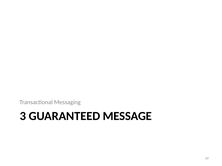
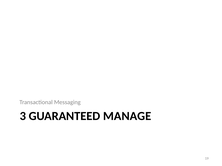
MESSAGE: MESSAGE -> MANAGE
